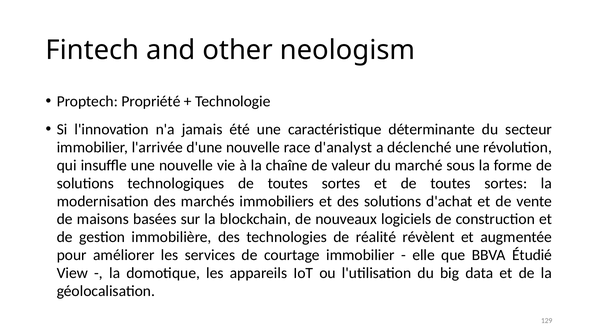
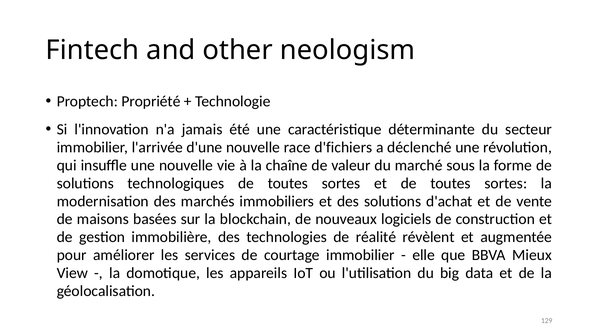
d'analyst: d'analyst -> d'fichiers
Étudié: Étudié -> Mieux
